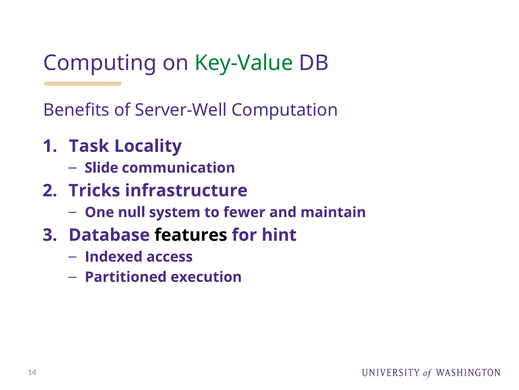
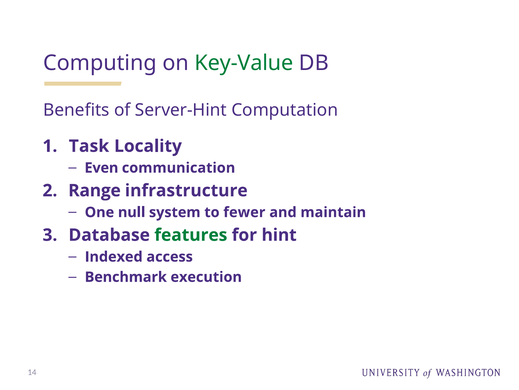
Server-Well: Server-Well -> Server-Hint
Slide: Slide -> Even
Tricks: Tricks -> Range
features colour: black -> green
Partitioned: Partitioned -> Benchmark
